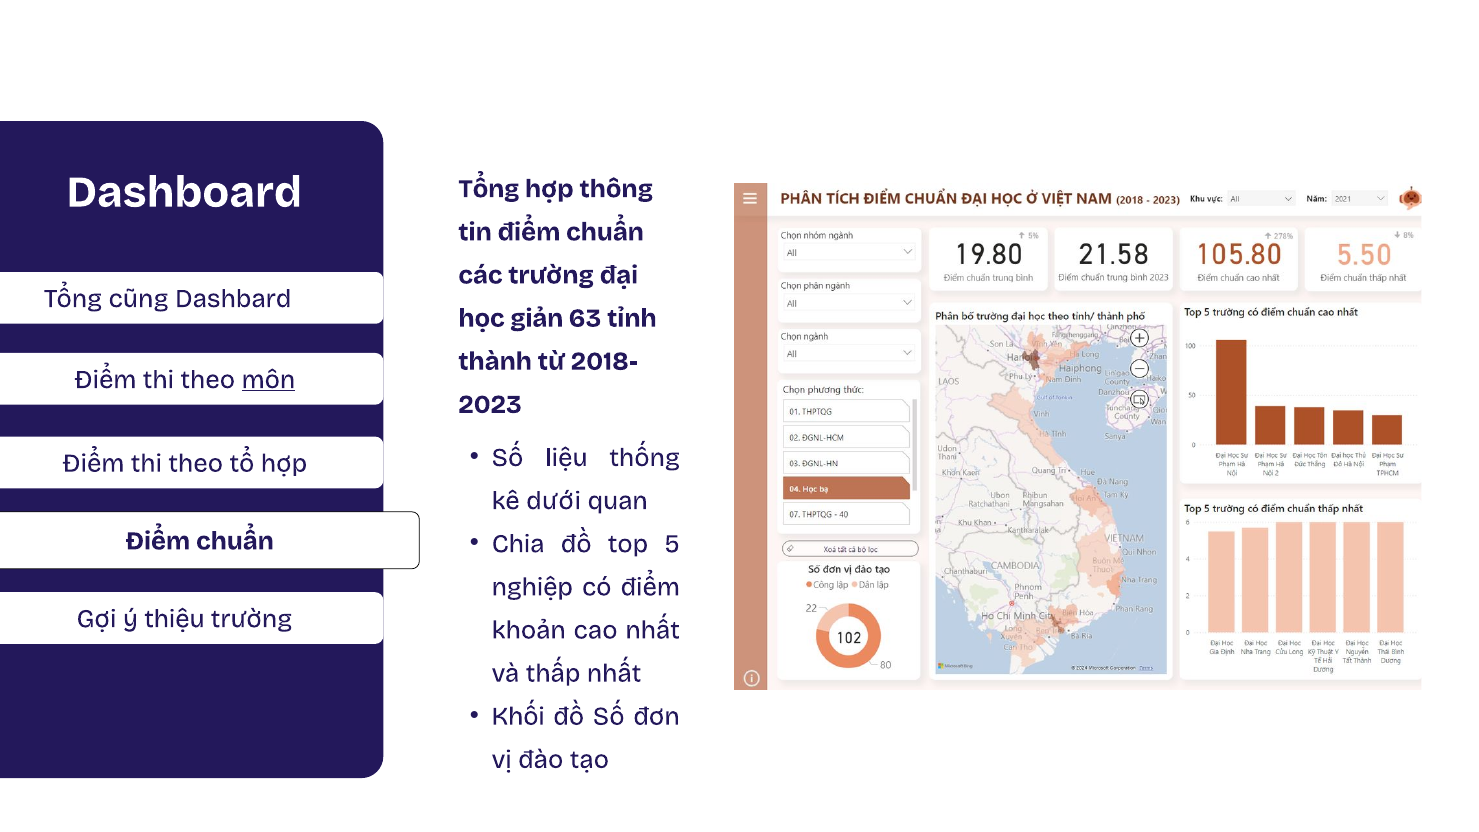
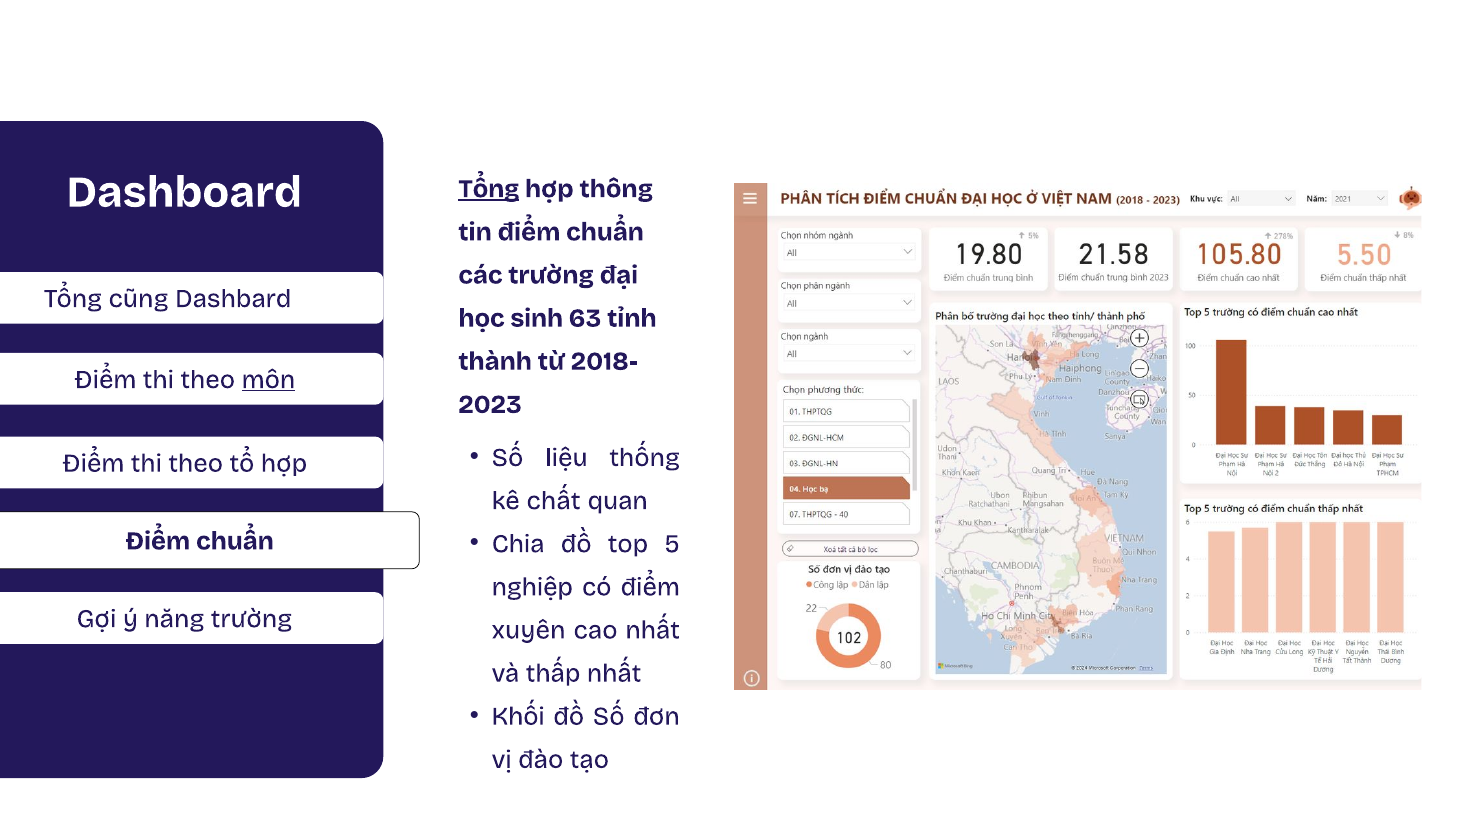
Tổng at (489, 189) underline: none -> present
giản: giản -> sinh
dưới: dưới -> chất
thiệu: thiệu -> năng
khoản: khoản -> xuyên
